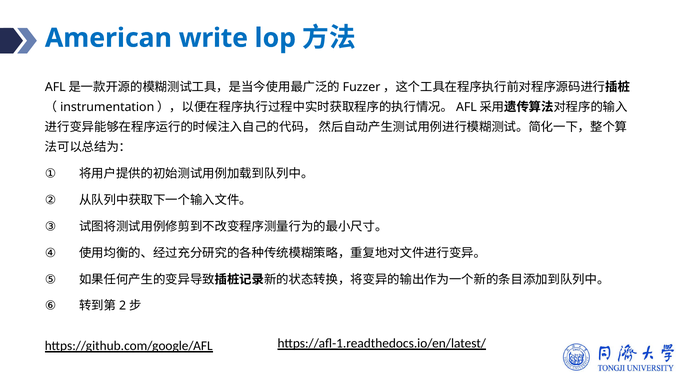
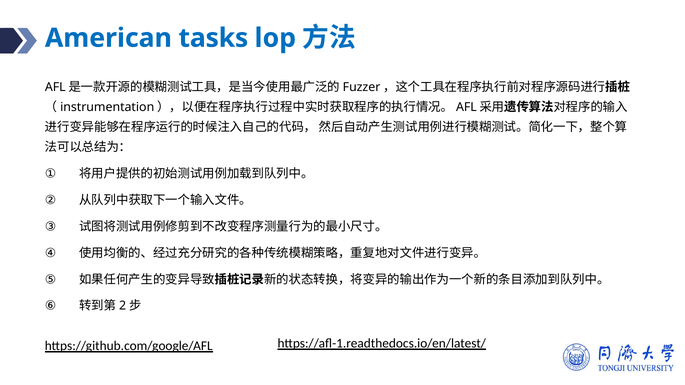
write: write -> tasks
